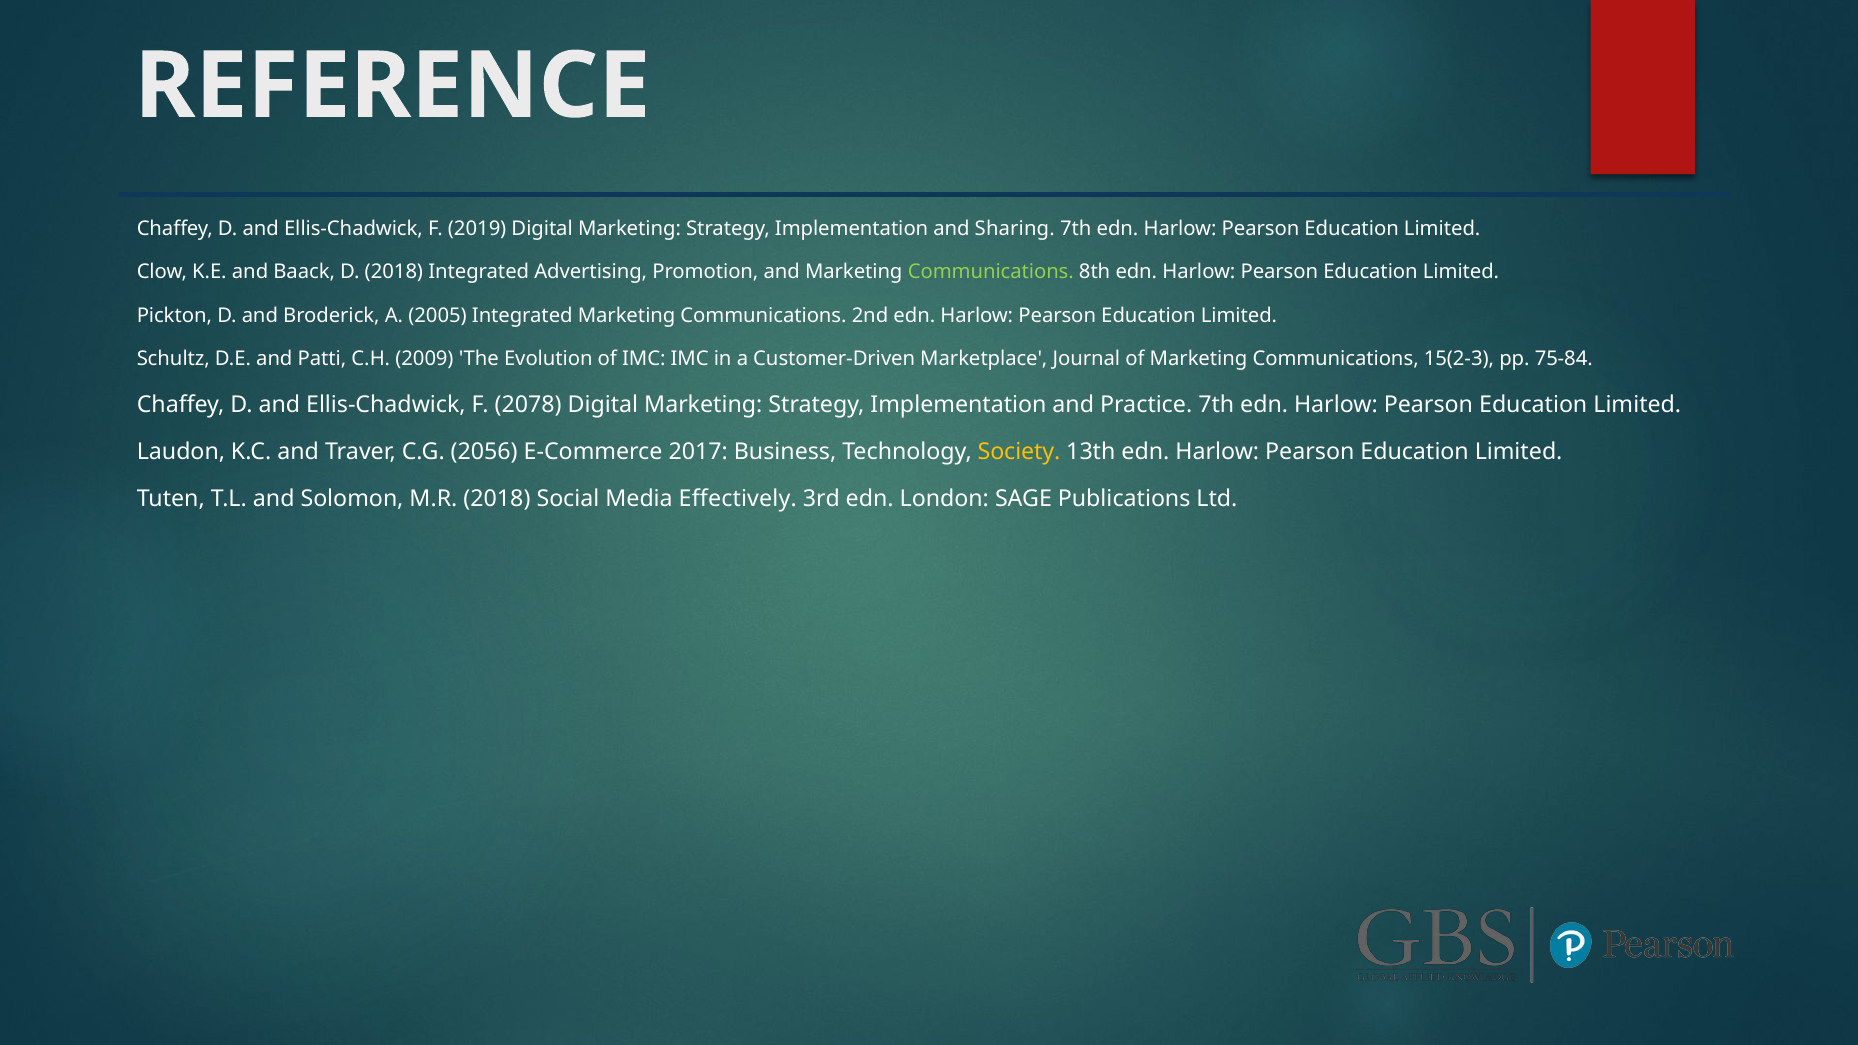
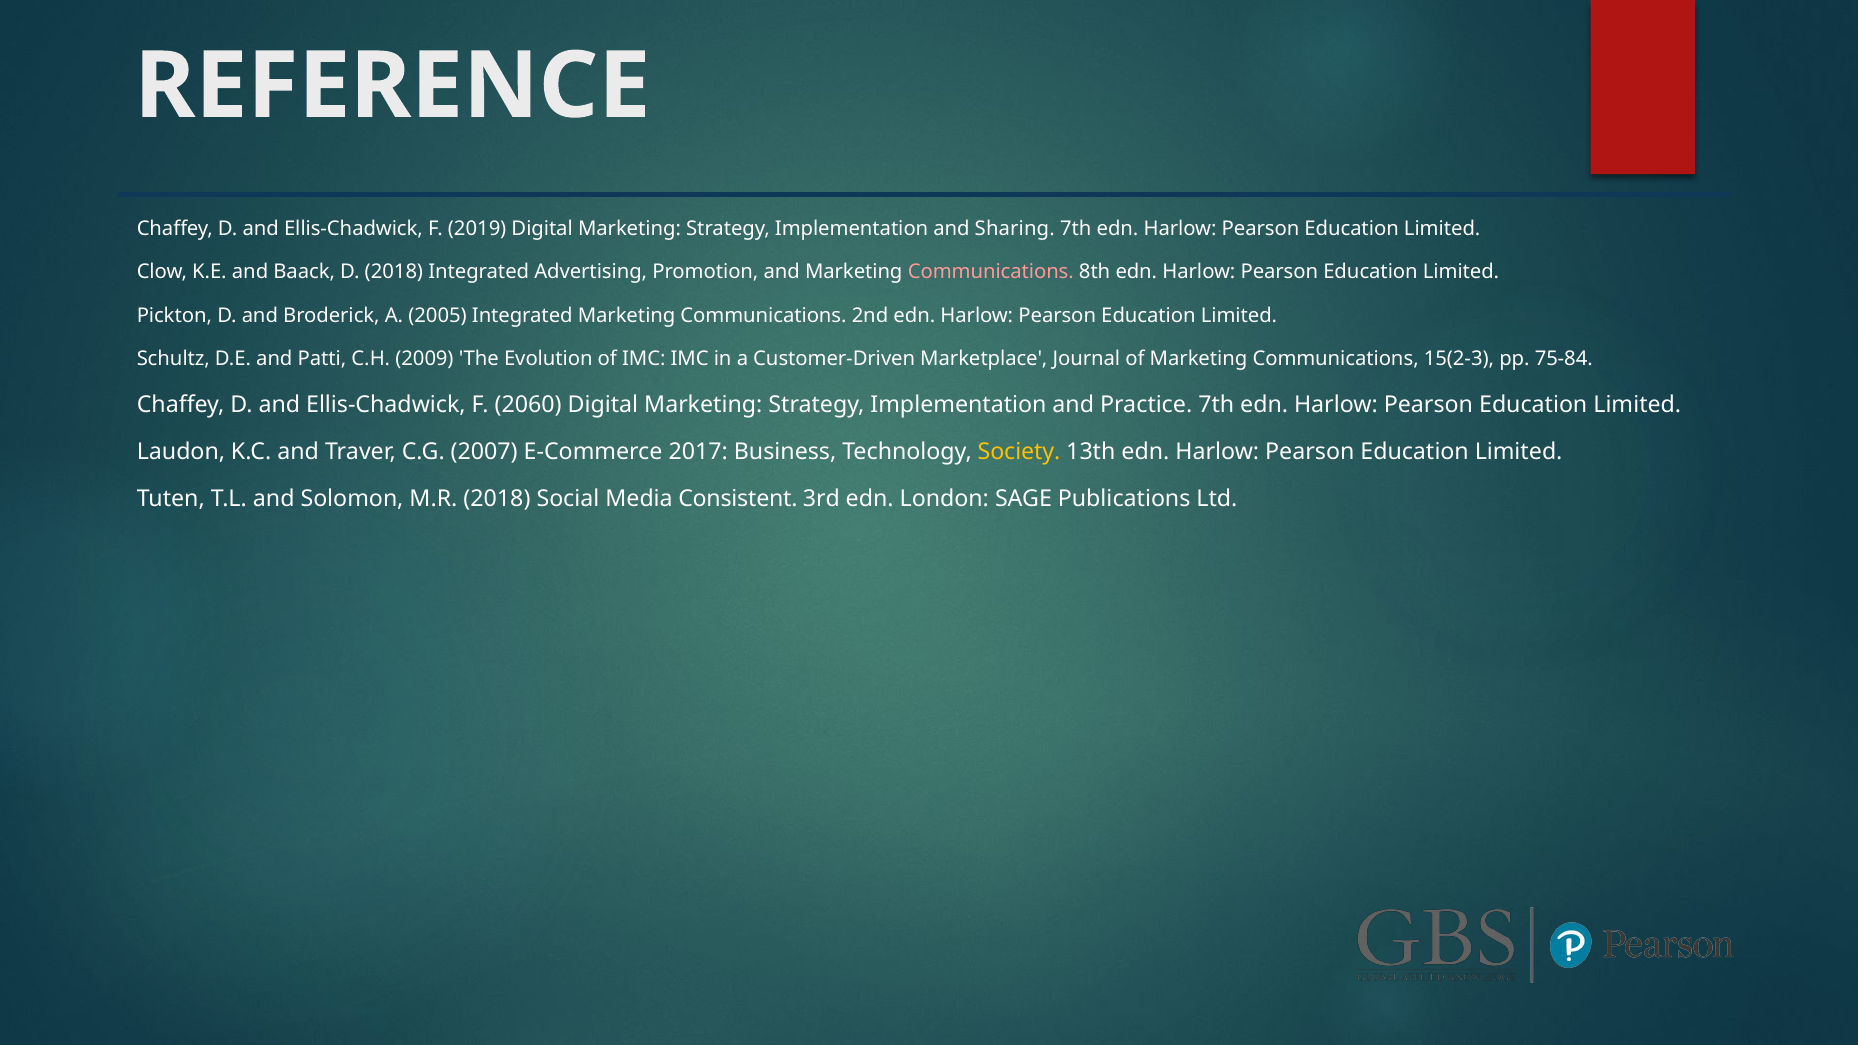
Communications at (991, 272) colour: light green -> pink
2078: 2078 -> 2060
2056: 2056 -> 2007
Effectively: Effectively -> Consistent
